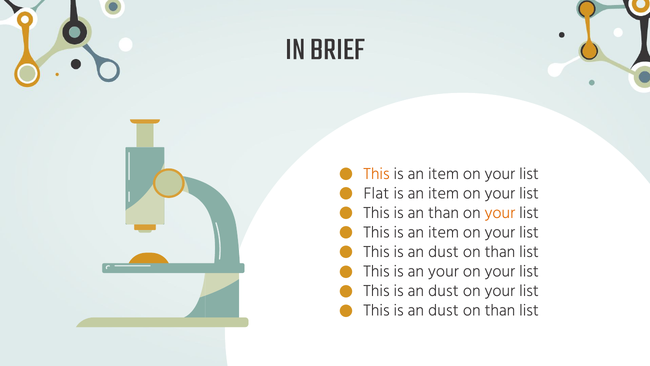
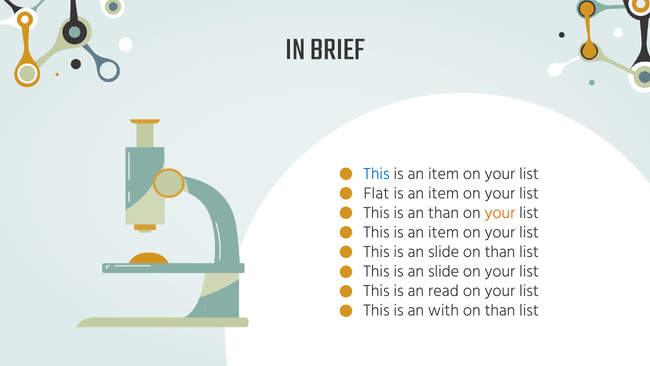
This at (376, 174) colour: orange -> blue
dust at (443, 252): dust -> slide
your at (443, 271): your -> slide
dust at (443, 291): dust -> read
dust at (443, 310): dust -> with
